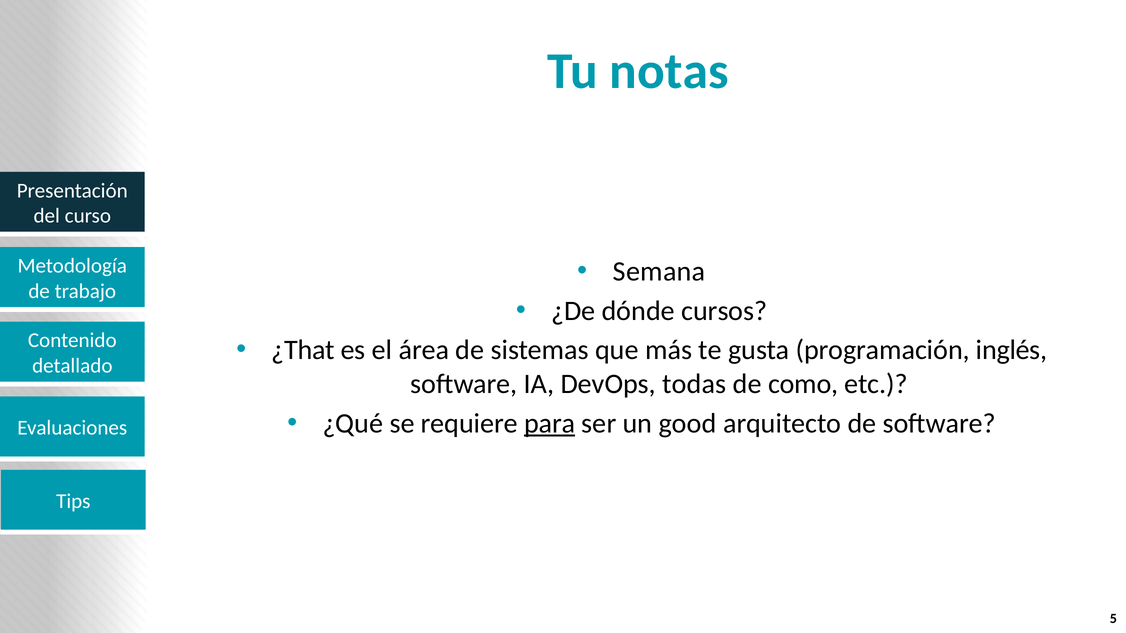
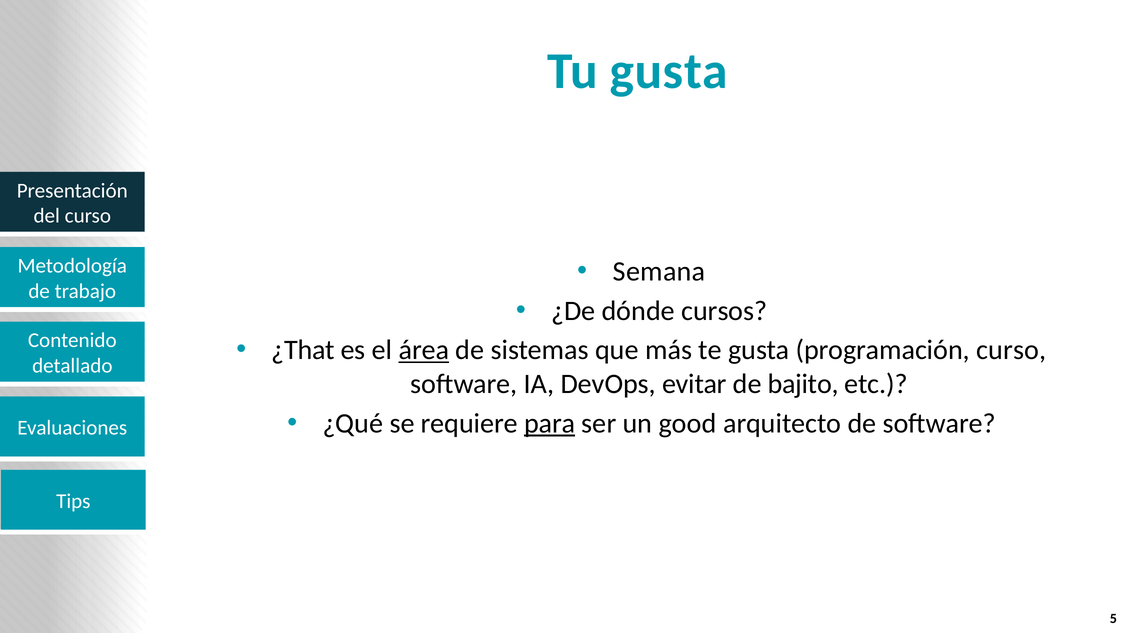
Tu notas: notas -> gusta
área underline: none -> present
programación inglés: inglés -> curso
todas: todas -> evitar
como: como -> bajito
